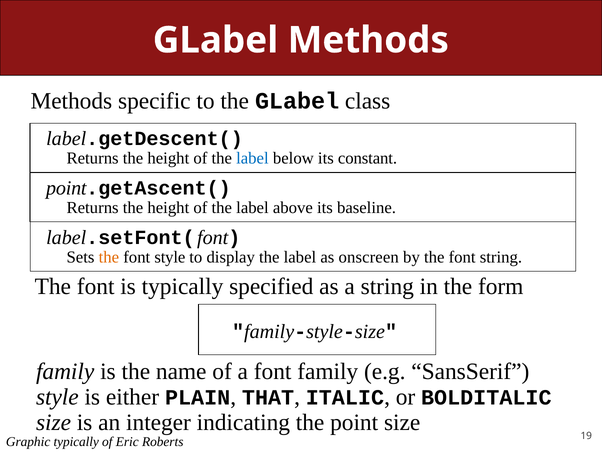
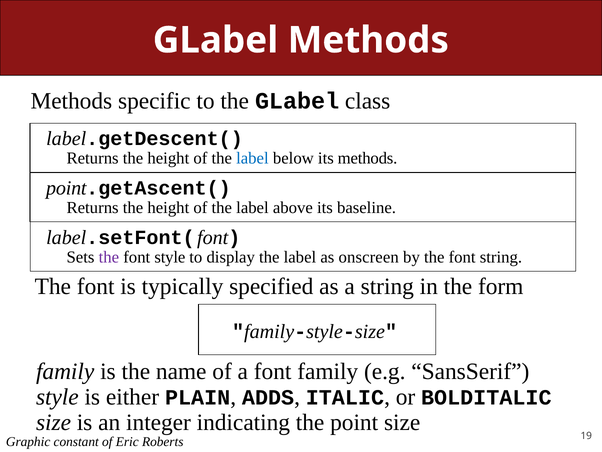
its constant: constant -> methods
the at (109, 257) colour: orange -> purple
THAT: THAT -> ADDS
Graphic typically: typically -> constant
